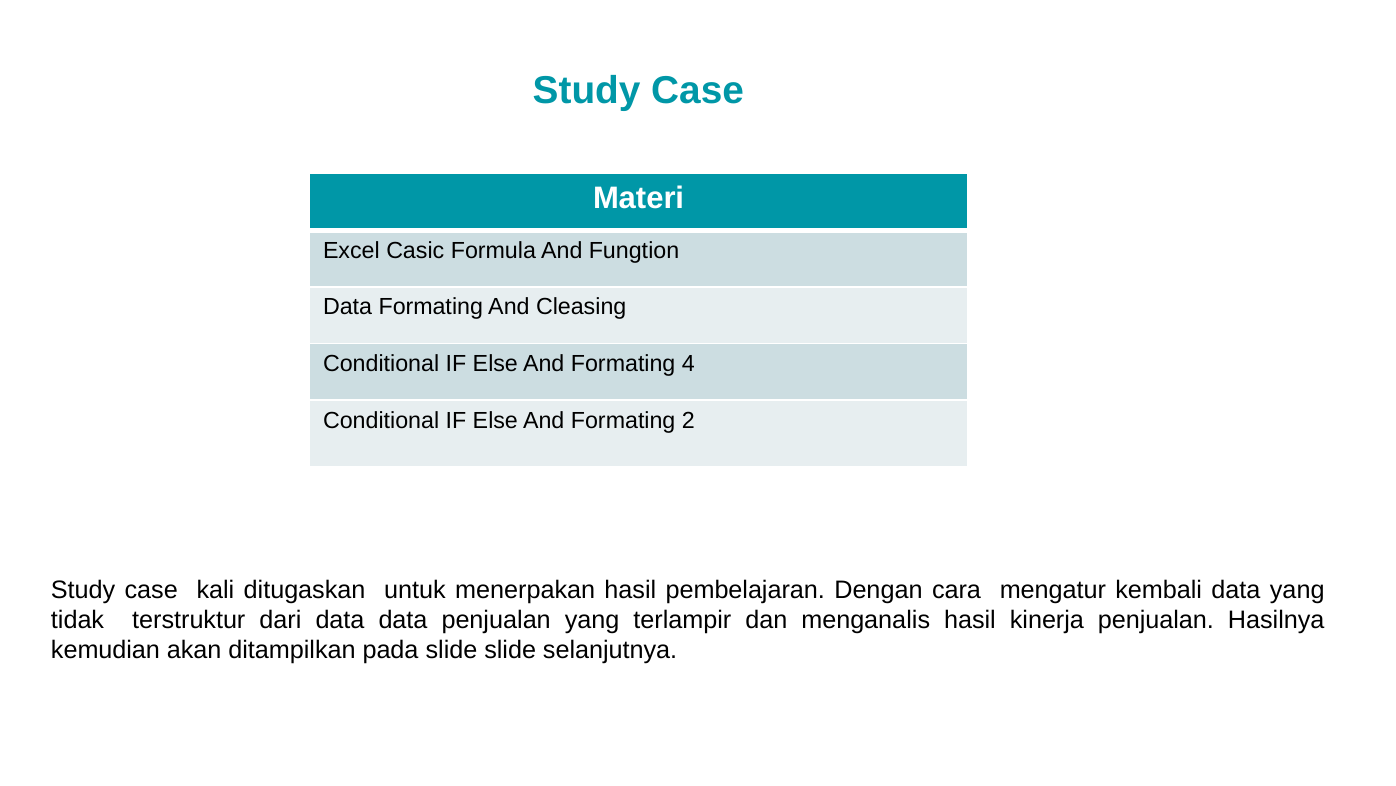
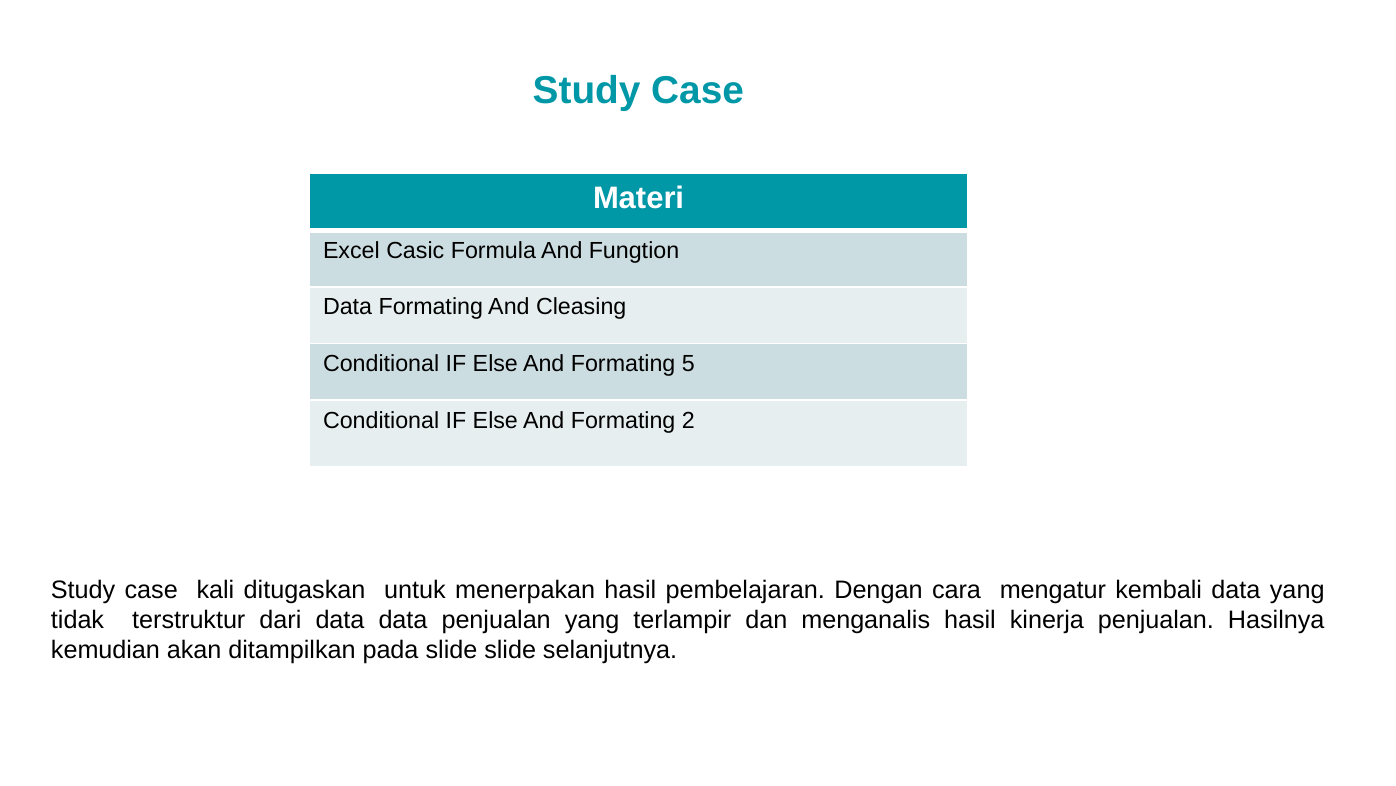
4: 4 -> 5
